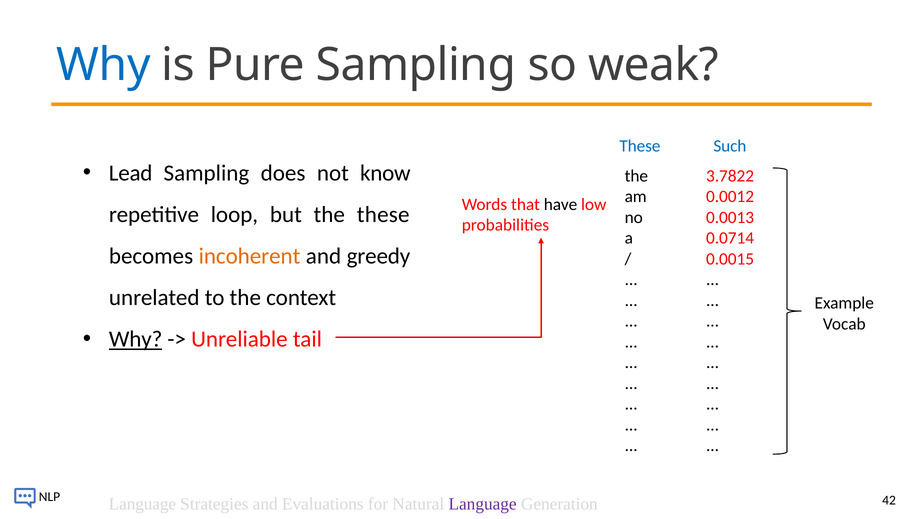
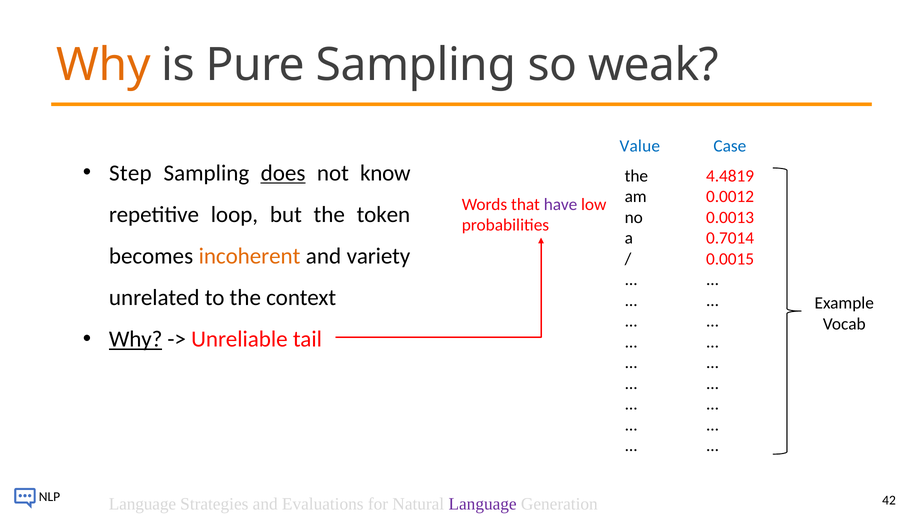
Why at (103, 65) colour: blue -> orange
These at (640, 146): These -> Value
Such: Such -> Case
Lead: Lead -> Step
does underline: none -> present
3.7822: 3.7822 -> 4.4819
have colour: black -> purple
the these: these -> token
0.0714: 0.0714 -> 0.7014
greedy: greedy -> variety
